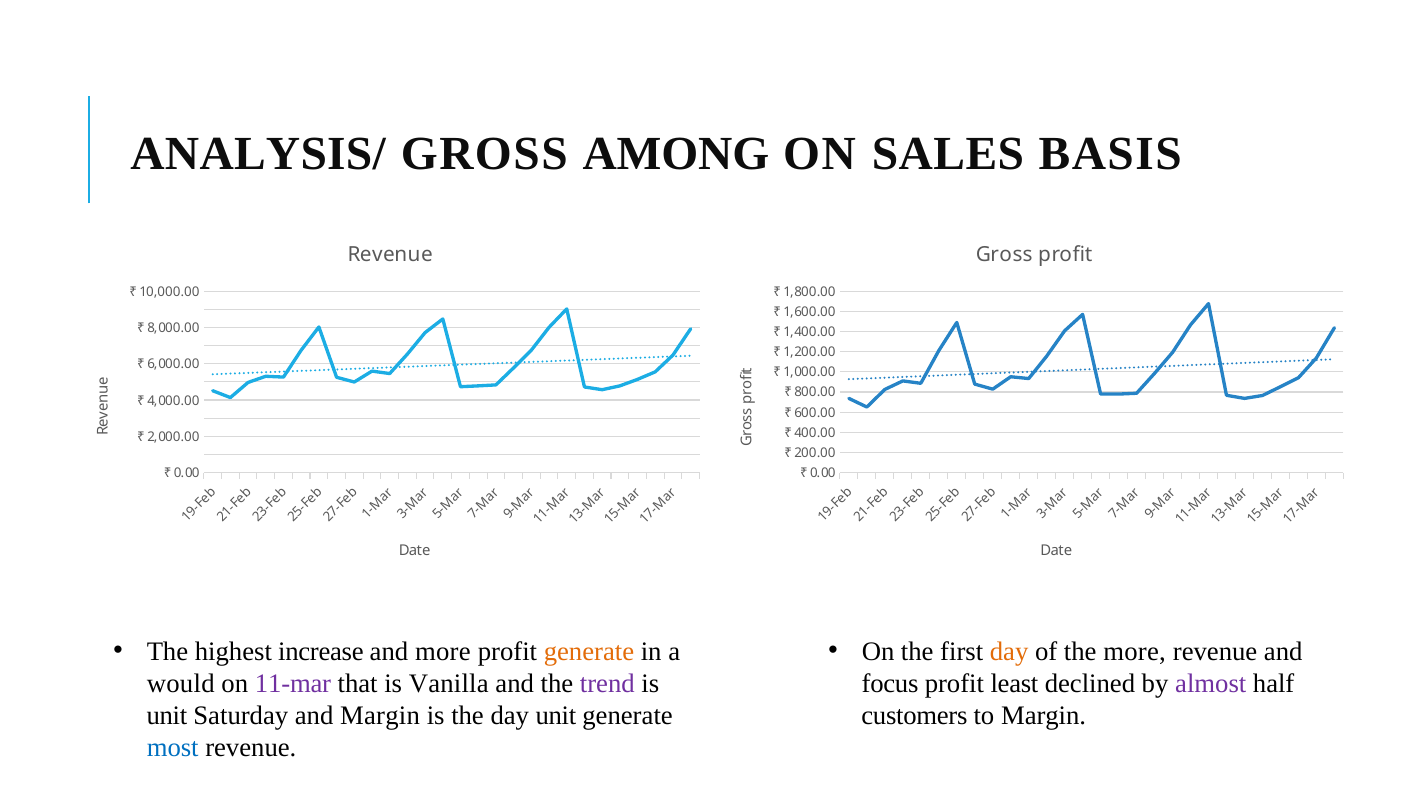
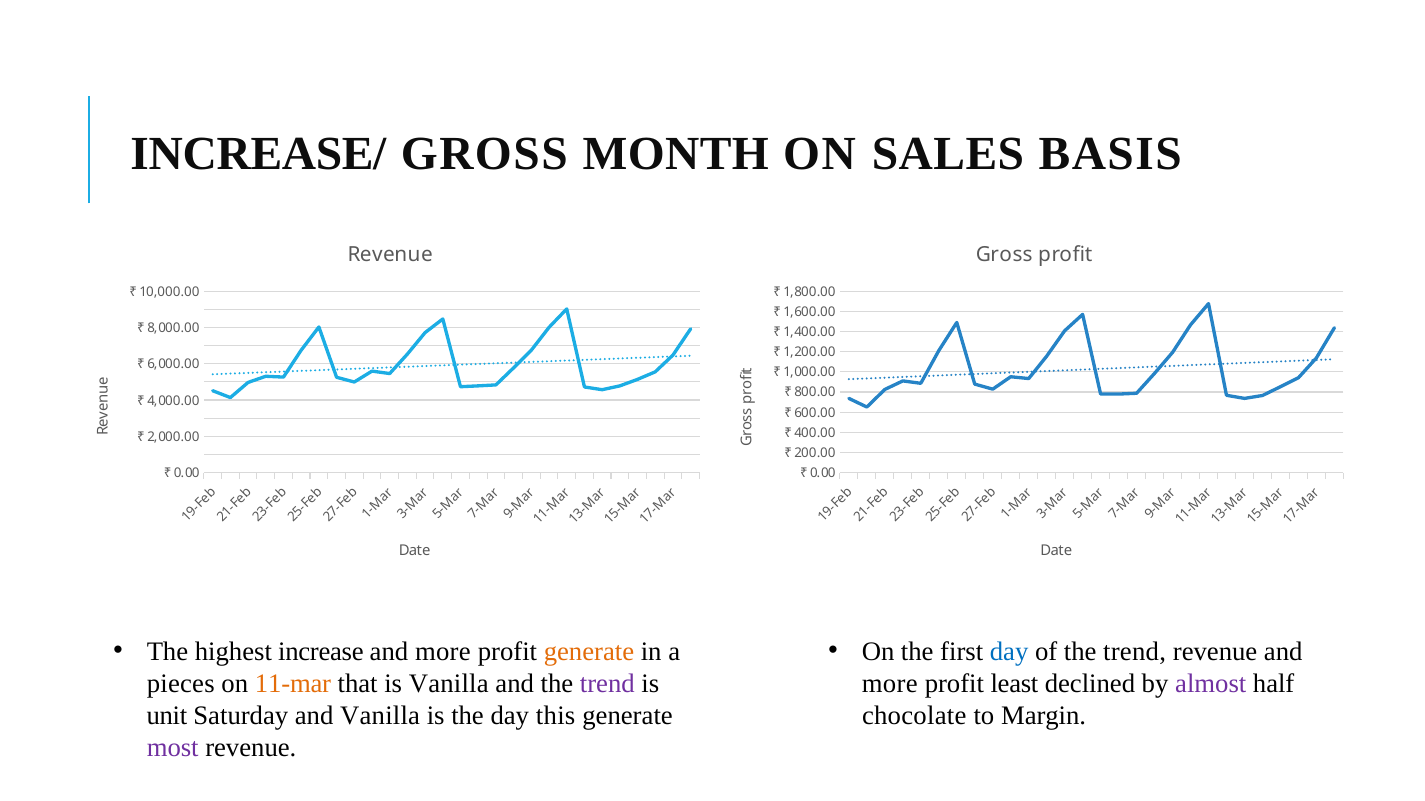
ANALYSIS/: ANALYSIS/ -> INCREASE/
AMONG: AMONG -> MONTH
day at (1009, 652) colour: orange -> blue
of the more: more -> trend
would: would -> pieces
11-mar colour: purple -> orange
focus at (890, 684): focus -> more
and Margin: Margin -> Vanilla
day unit: unit -> this
customers: customers -> chocolate
most colour: blue -> purple
